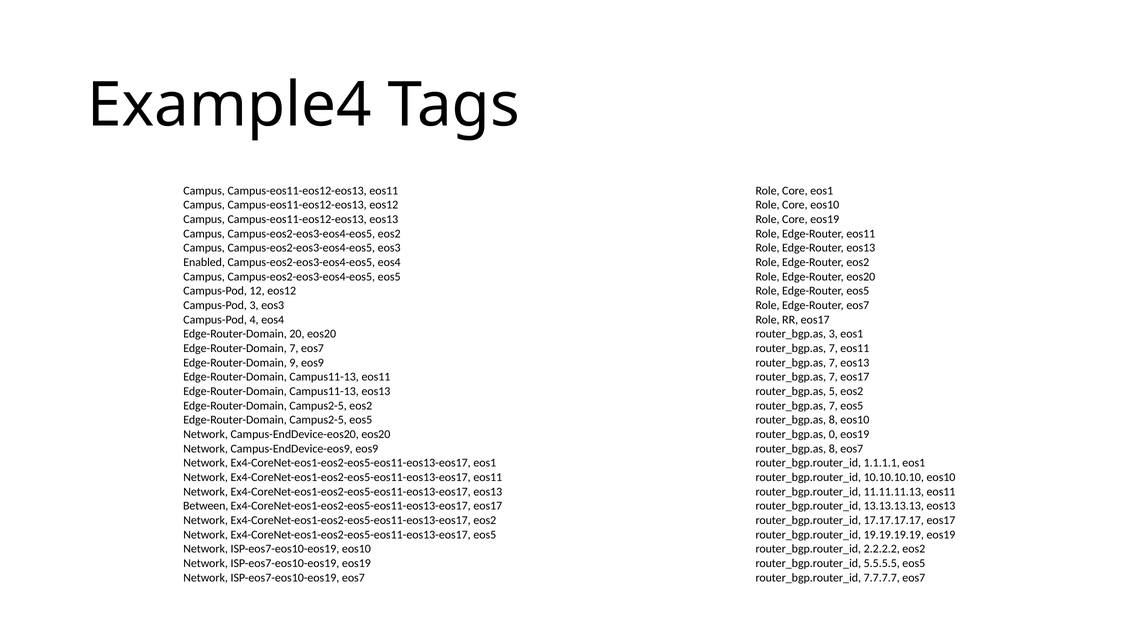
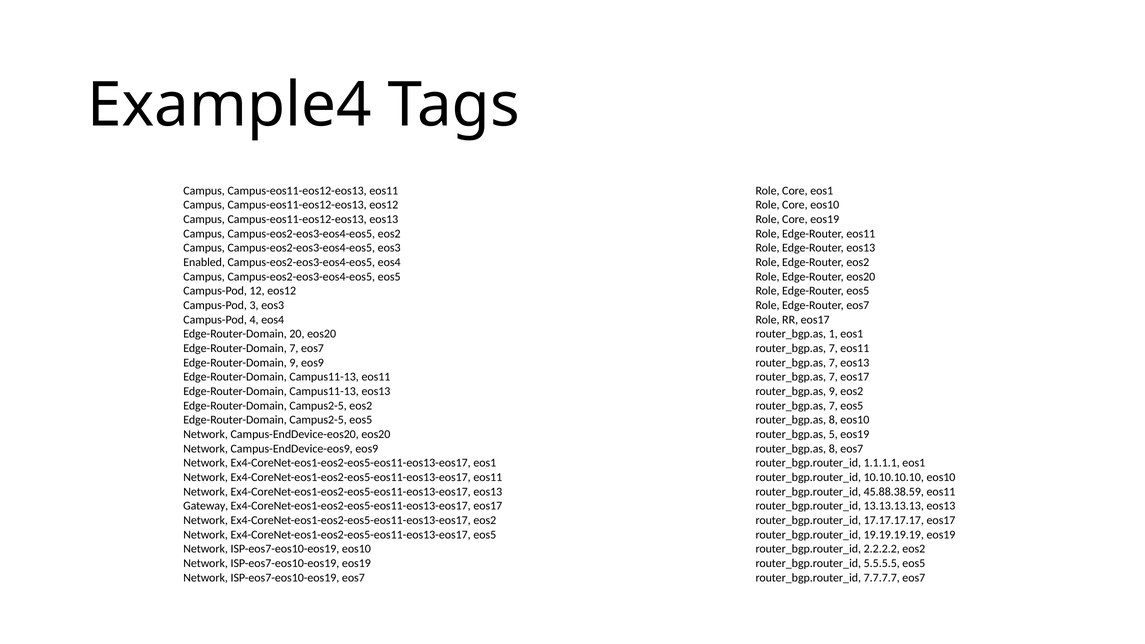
router_bgp.as 3: 3 -> 1
router_bgp.as 5: 5 -> 9
0: 0 -> 5
11.11.11.13: 11.11.11.13 -> 45.88.38.59
Between: Between -> Gateway
